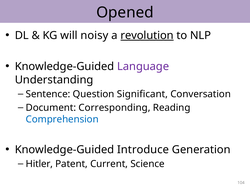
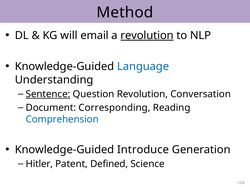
Opened: Opened -> Method
noisy: noisy -> email
Language colour: purple -> blue
Sentence underline: none -> present
Question Significant: Significant -> Revolution
Current: Current -> Defined
